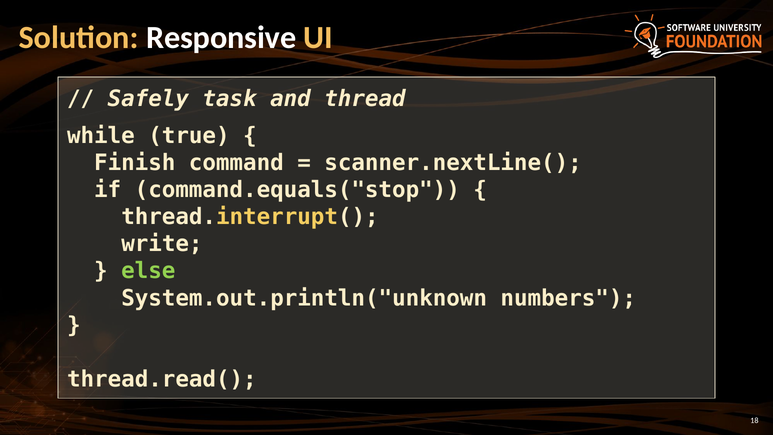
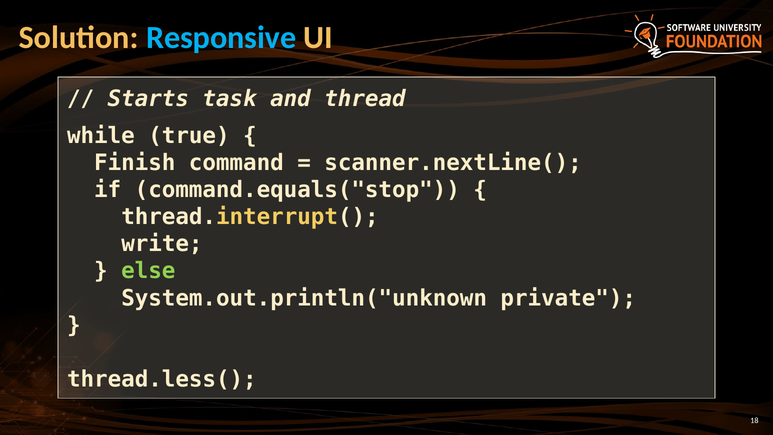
Responsive colour: white -> light blue
Safely: Safely -> Starts
numbers: numbers -> private
thread.read(: thread.read( -> thread.less(
